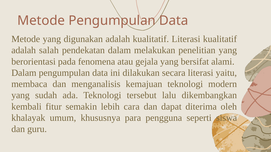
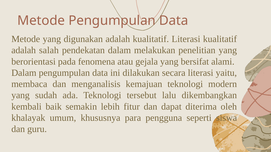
fitur: fitur -> baik
cara: cara -> fitur
